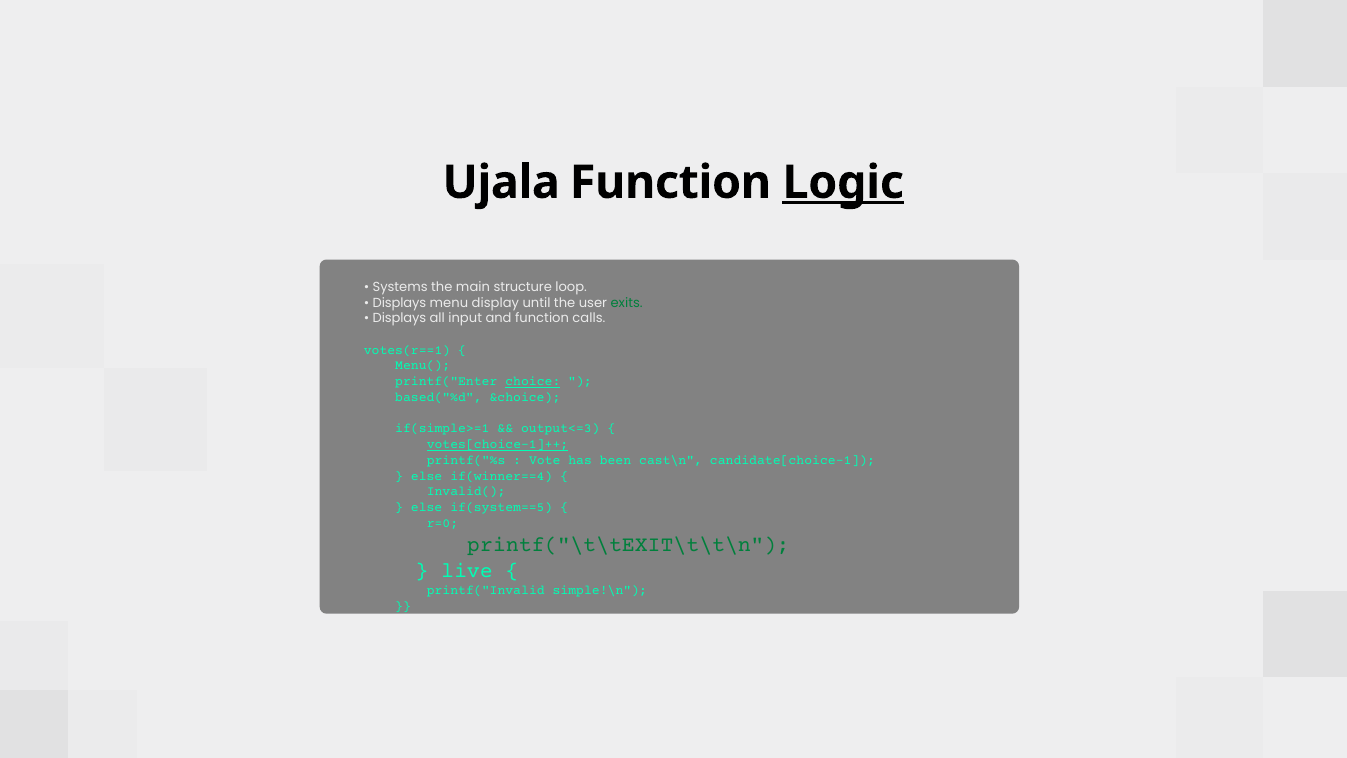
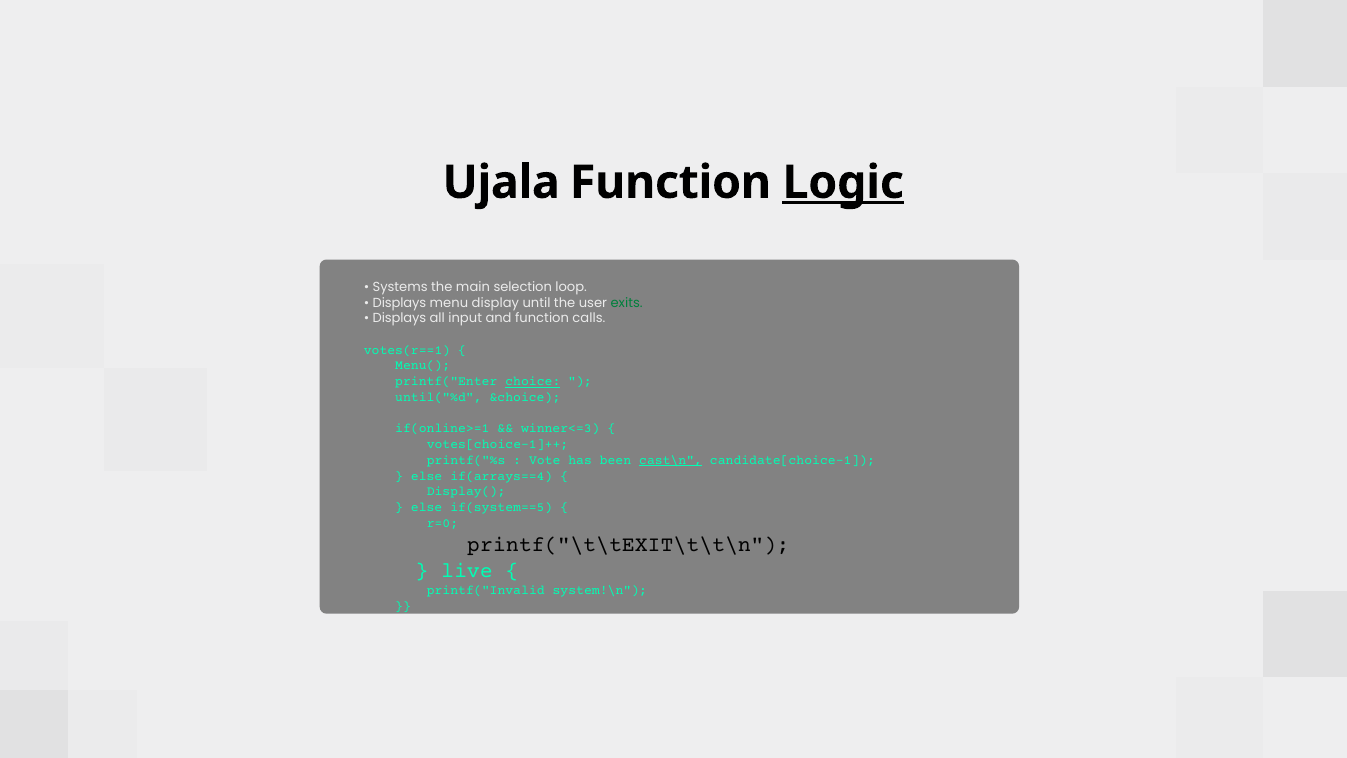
structure: structure -> selection
based("%d: based("%d -> until("%d
if(simple>=1: if(simple>=1 -> if(online>=1
output<=3: output<=3 -> winner<=3
votes[choice-1]++ underline: present -> none
cast\n underline: none -> present
if(winner==4: if(winner==4 -> if(arrays==4
Invalid(: Invalid( -> Display(
printf("\t\tEXIT\t\t\n colour: green -> black
simple!\n: simple!\n -> system!\n
